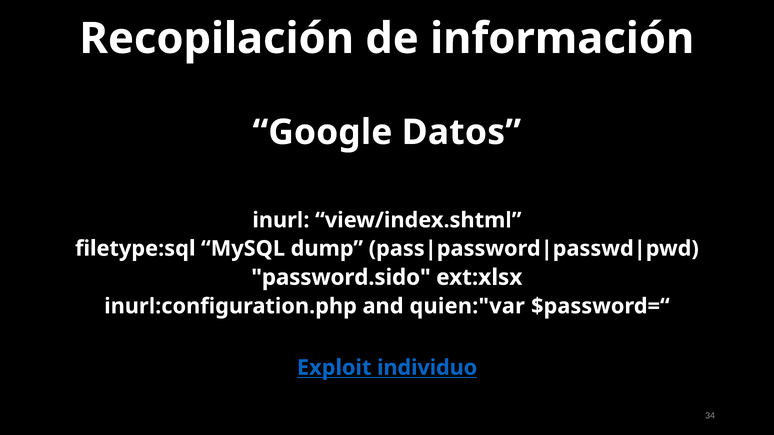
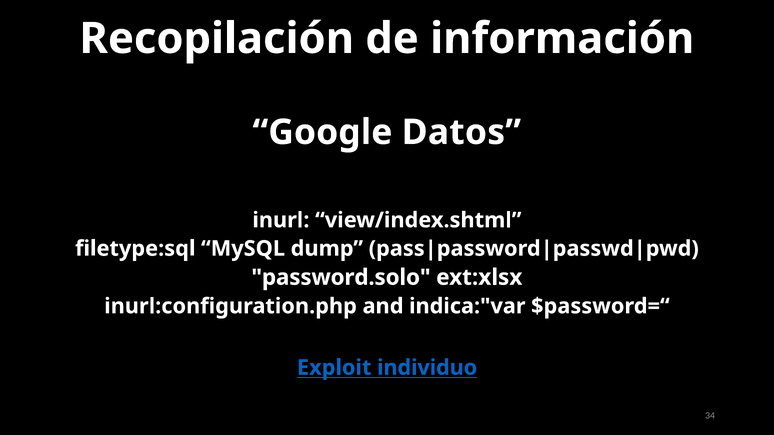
password.sido: password.sido -> password.solo
quien:"var: quien:"var -> indica:"var
